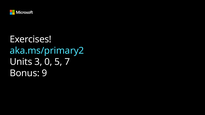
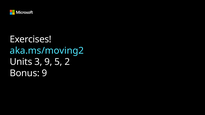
aka.ms/primary2: aka.ms/primary2 -> aka.ms/moving2
3 0: 0 -> 9
7: 7 -> 2
